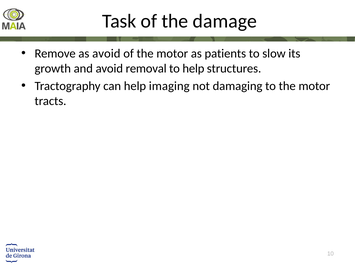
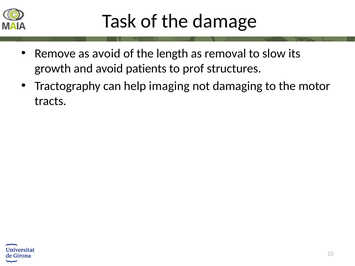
of the motor: motor -> length
patients: patients -> removal
removal: removal -> patients
to help: help -> prof
